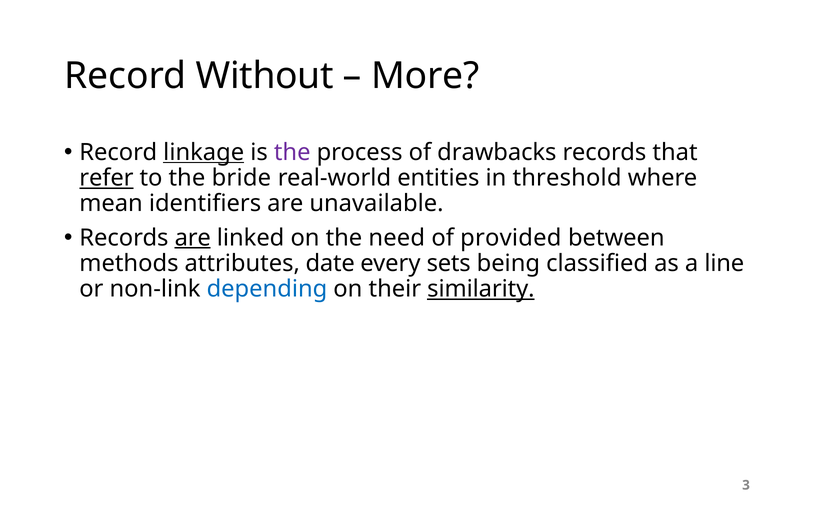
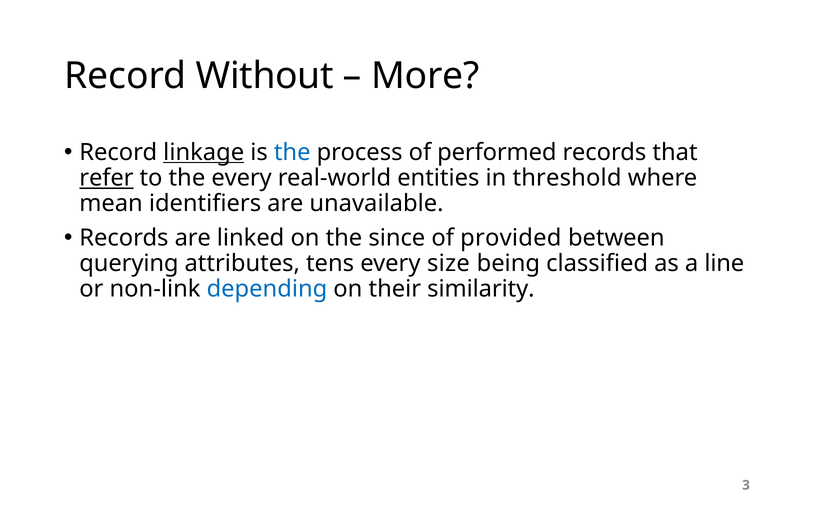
the at (292, 152) colour: purple -> blue
drawbacks: drawbacks -> performed
the bride: bride -> every
are at (193, 238) underline: present -> none
need: need -> since
methods: methods -> querying
date: date -> tens
sets: sets -> size
similarity underline: present -> none
